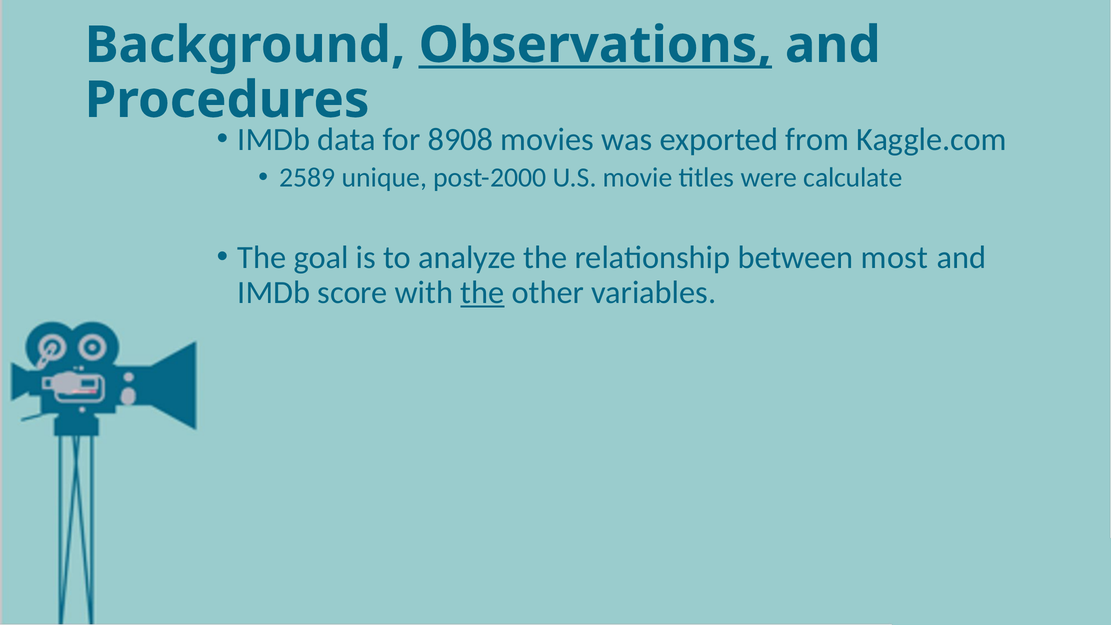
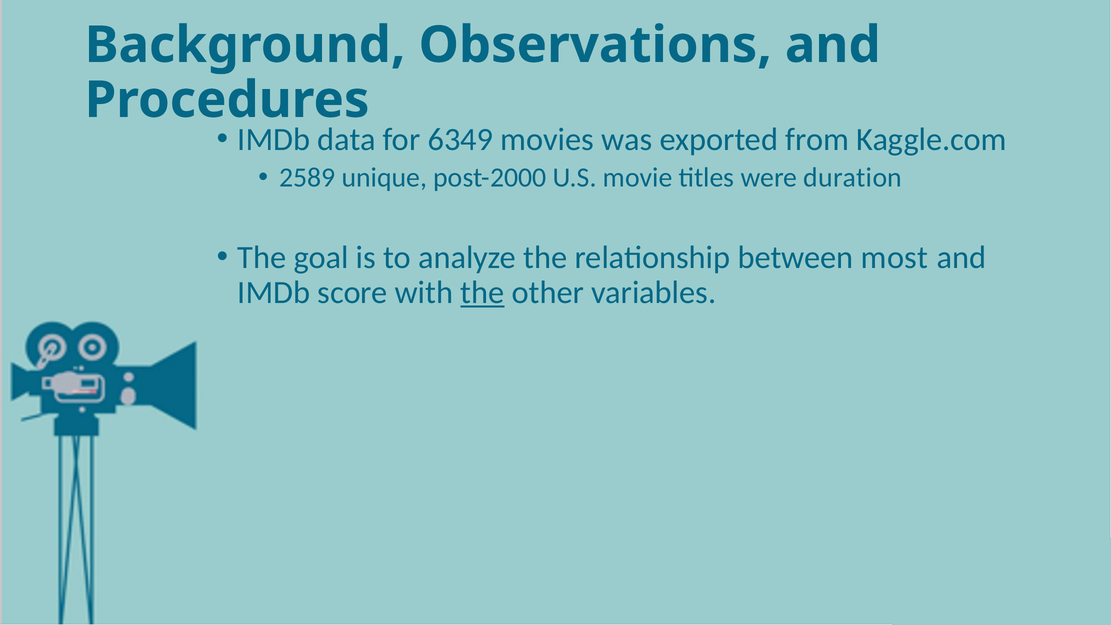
Observations underline: present -> none
8908: 8908 -> 6349
calculate: calculate -> duration
